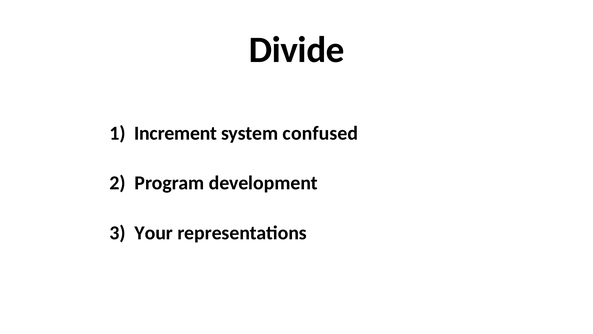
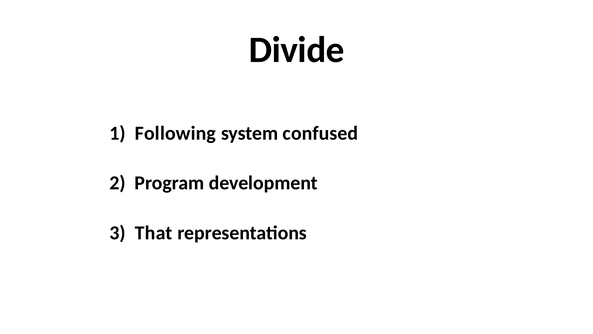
Increment: Increment -> Following
Your: Your -> That
